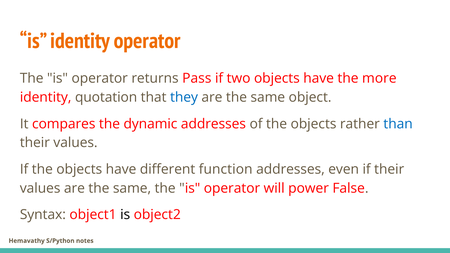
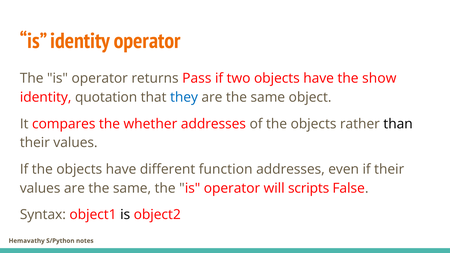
more: more -> show
dynamic: dynamic -> whether
than colour: blue -> black
power: power -> scripts
